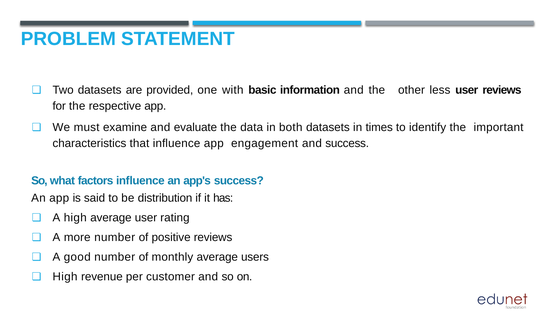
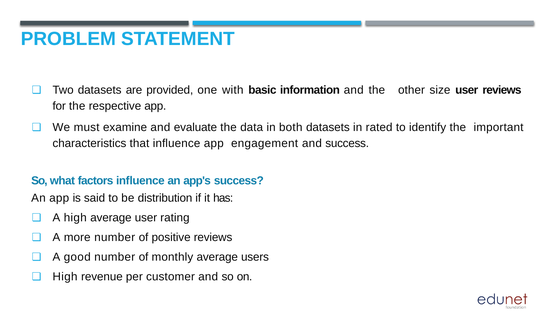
less: less -> size
times: times -> rated
